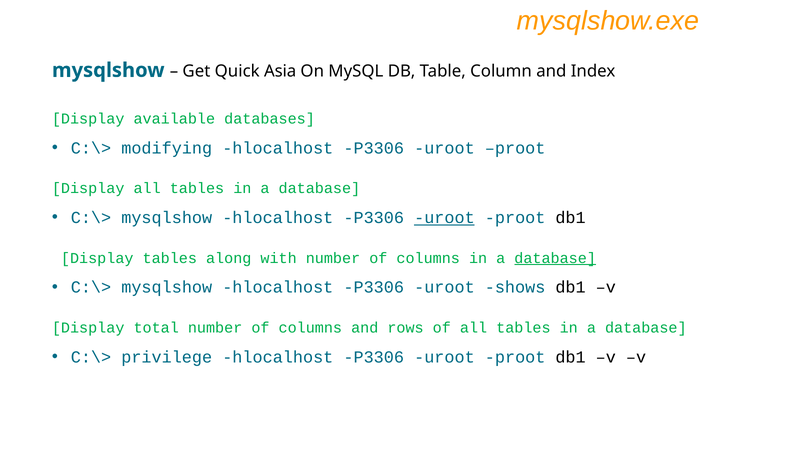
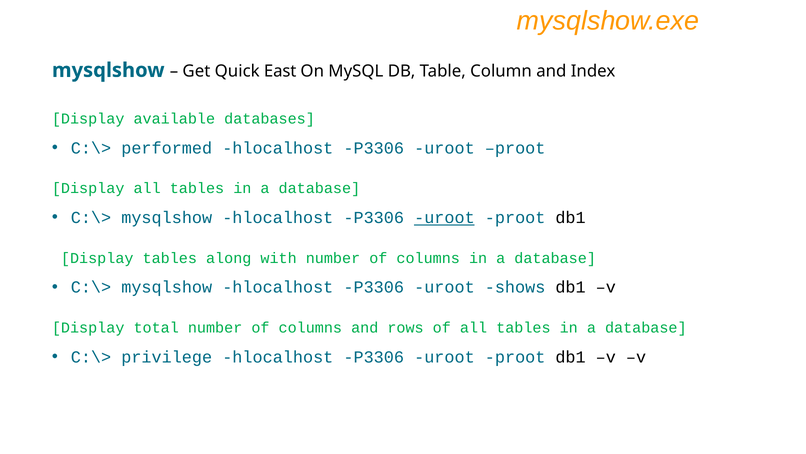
Asia: Asia -> East
modifying: modifying -> performed
database at (555, 258) underline: present -> none
